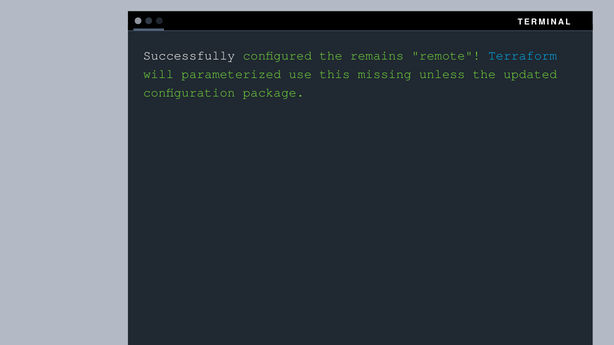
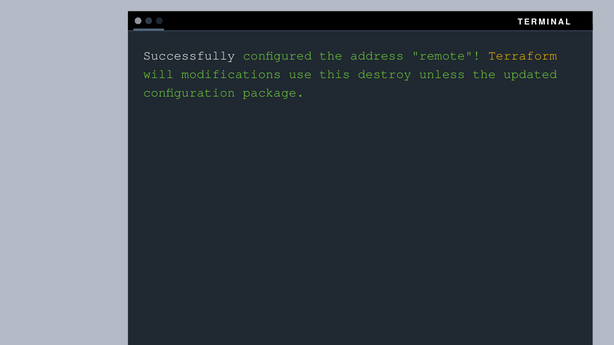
remains: remains -> address
Terraform colour: light blue -> yellow
parameterized: parameterized -> modifications
missing: missing -> destroy
